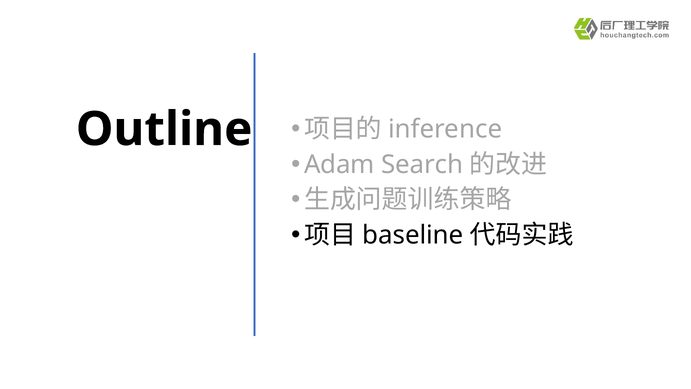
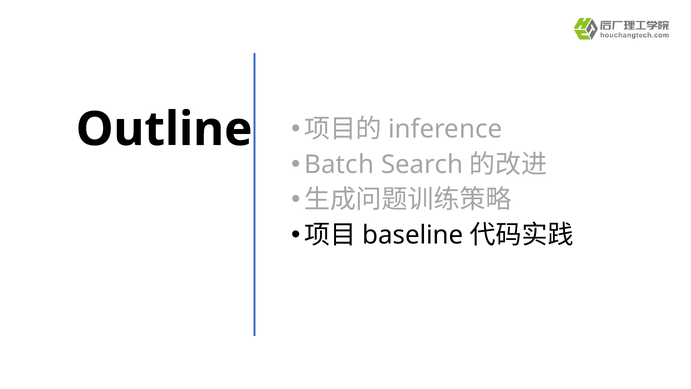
Adam: Adam -> Batch
